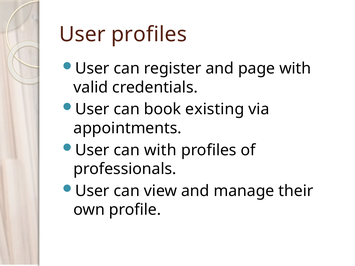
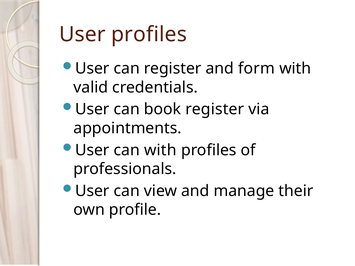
page: page -> form
book existing: existing -> register
